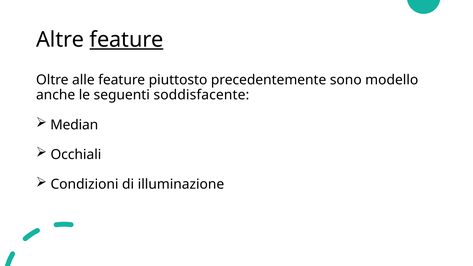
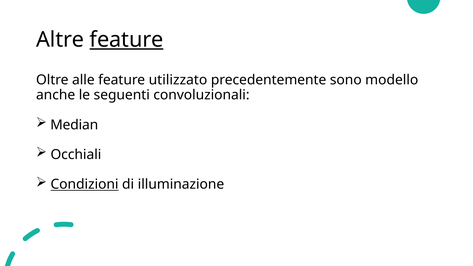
piuttosto: piuttosto -> utilizzato
soddisfacente: soddisfacente -> convoluzionali
Condizioni underline: none -> present
